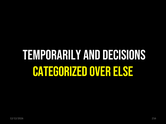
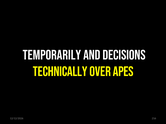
CATEGORIZED: CATEGORIZED -> TECHNICALLY
ELSE: ELSE -> APES
